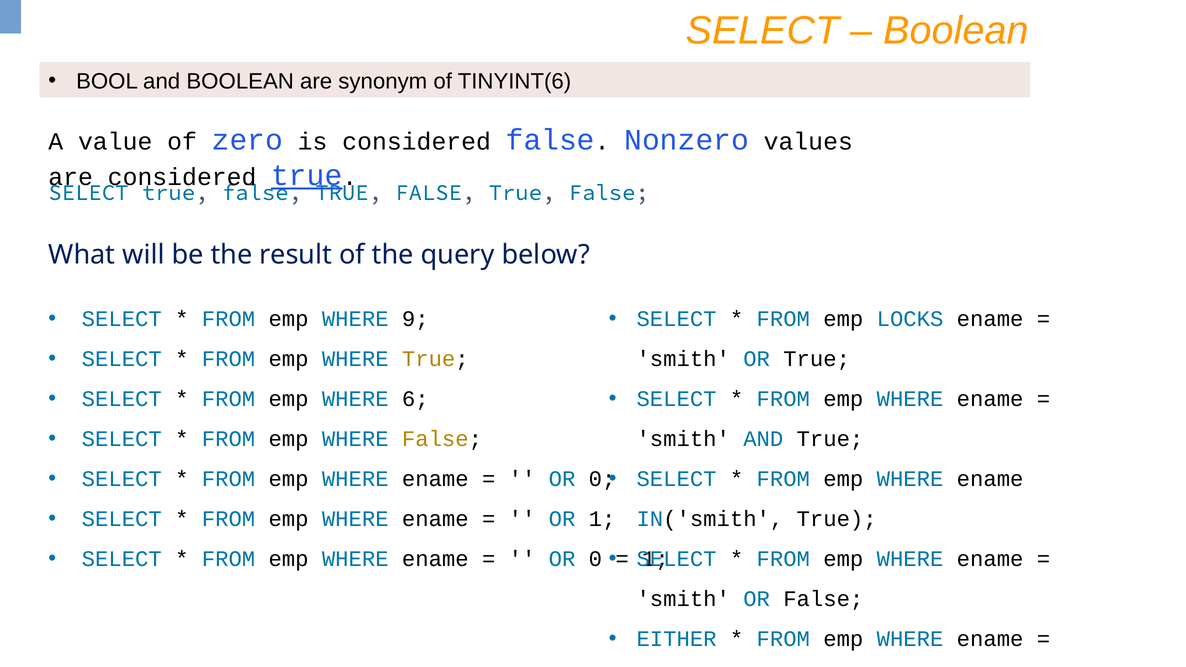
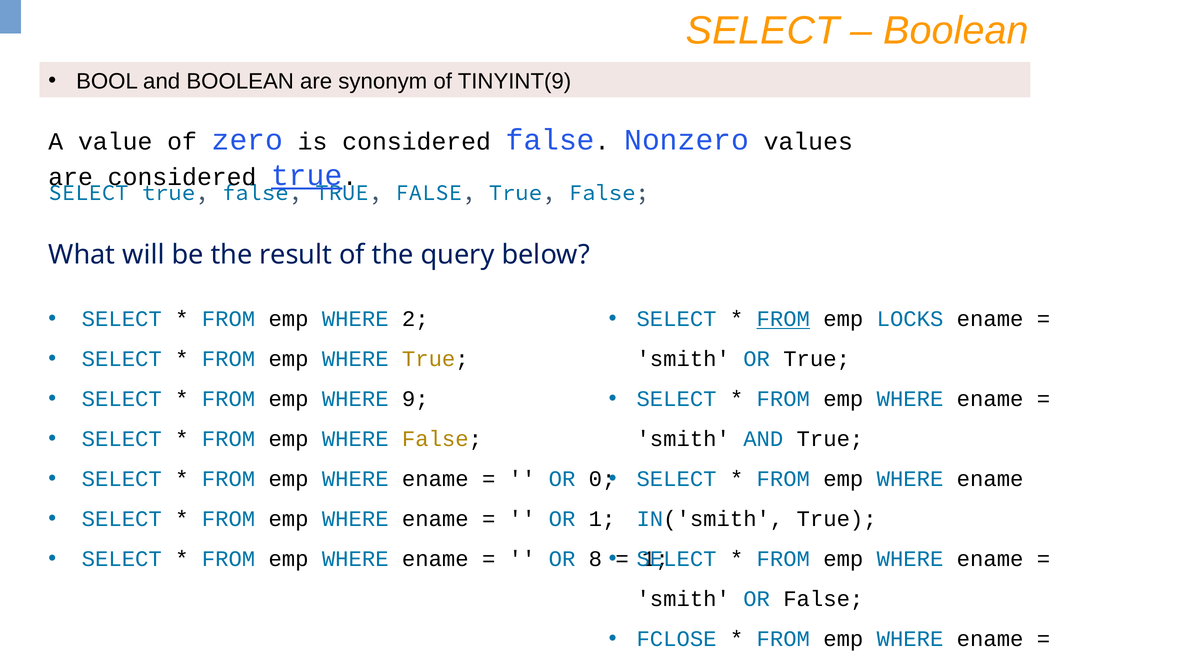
TINYINT(6: TINYINT(6 -> TINYINT(9
9: 9 -> 2
FROM at (783, 319) underline: none -> present
6: 6 -> 9
0 at (595, 559): 0 -> 8
EITHER: EITHER -> FCLOSE
